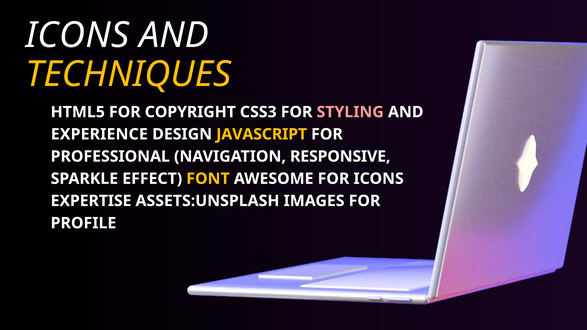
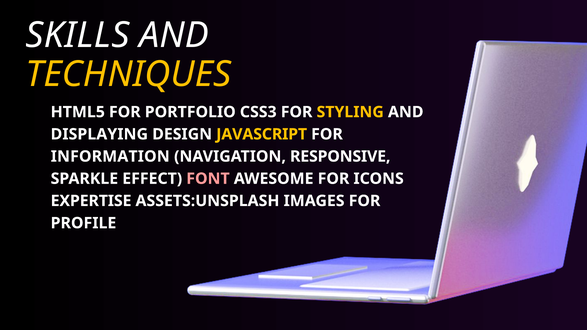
ICONS at (77, 35): ICONS -> SKILLS
COPYRIGHT: COPYRIGHT -> PORTFOLIO
STYLING colour: pink -> yellow
EXPERIENCE: EXPERIENCE -> DISPLAYING
PROFESSIONAL: PROFESSIONAL -> INFORMATION
FONT colour: yellow -> pink
